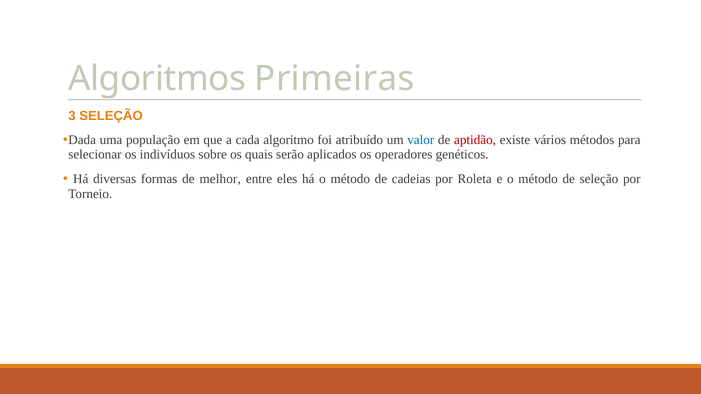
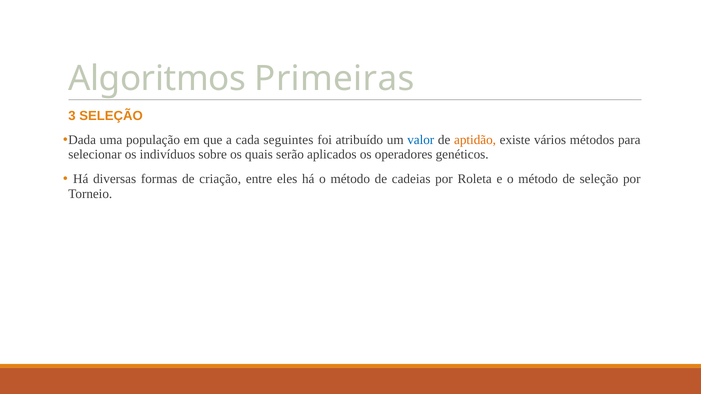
algoritmo: algoritmo -> seguintes
aptidão colour: red -> orange
melhor: melhor -> criação
